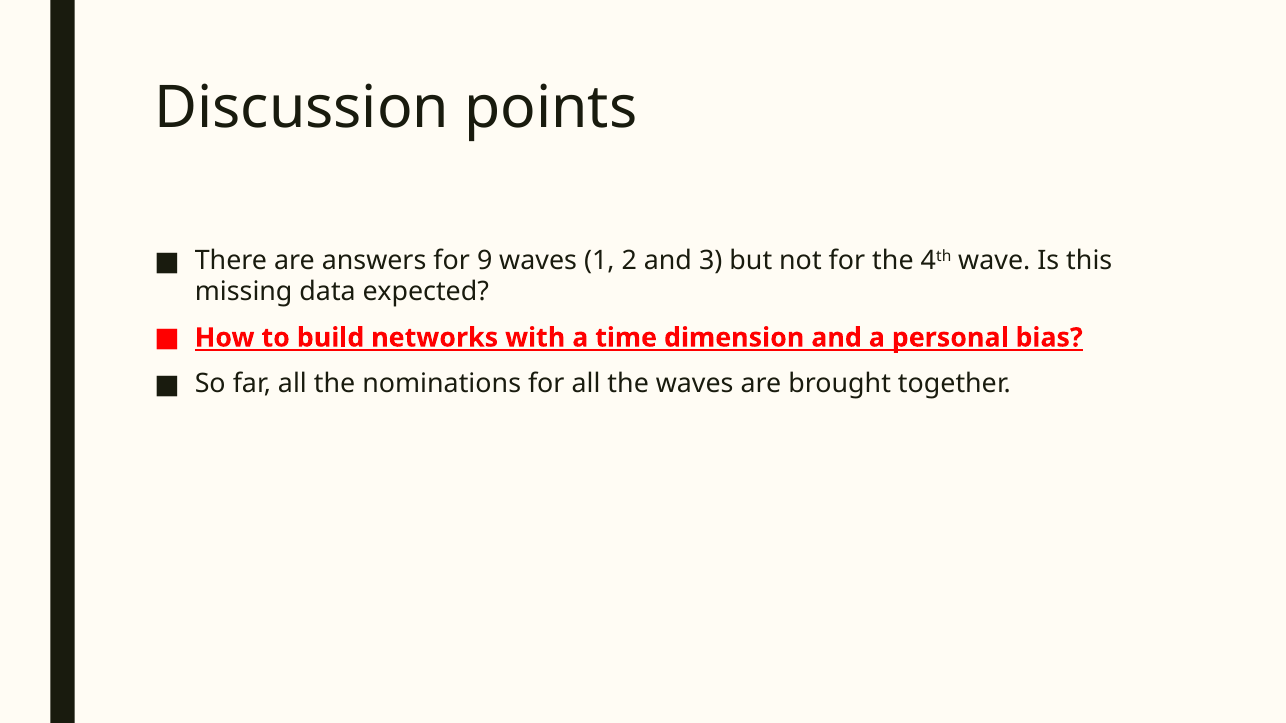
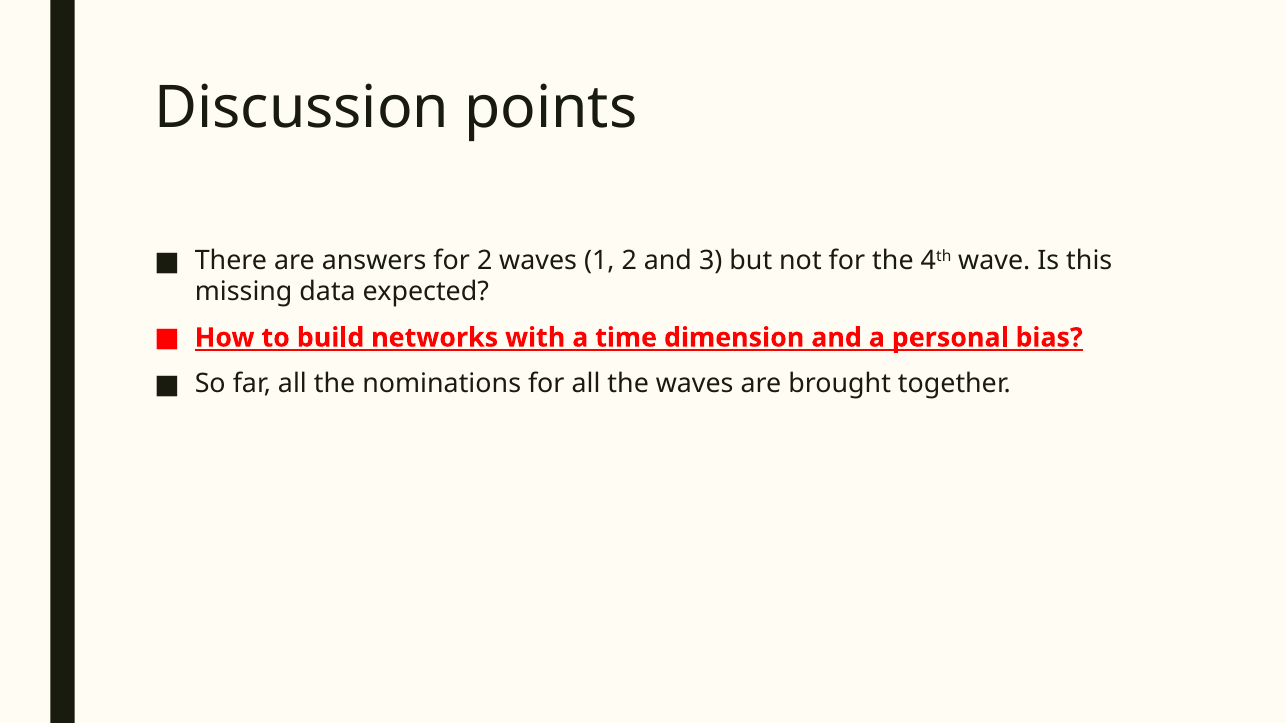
for 9: 9 -> 2
